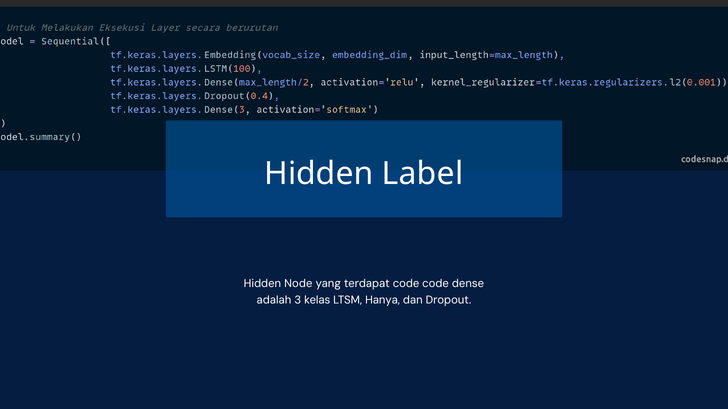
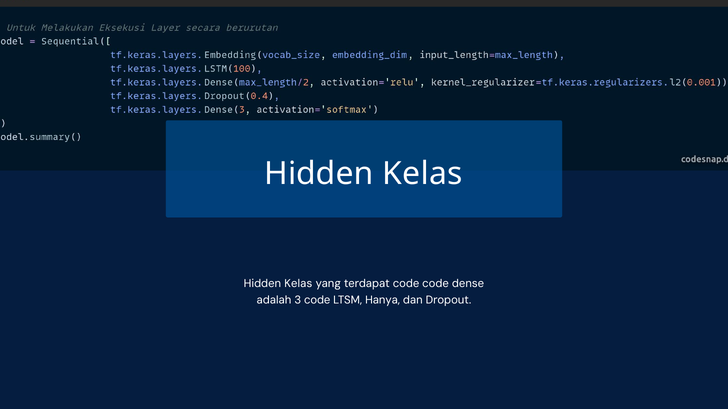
Label at (422, 174): Label -> Kelas
Node at (298, 284): Node -> Kelas
3 kelas: kelas -> code
